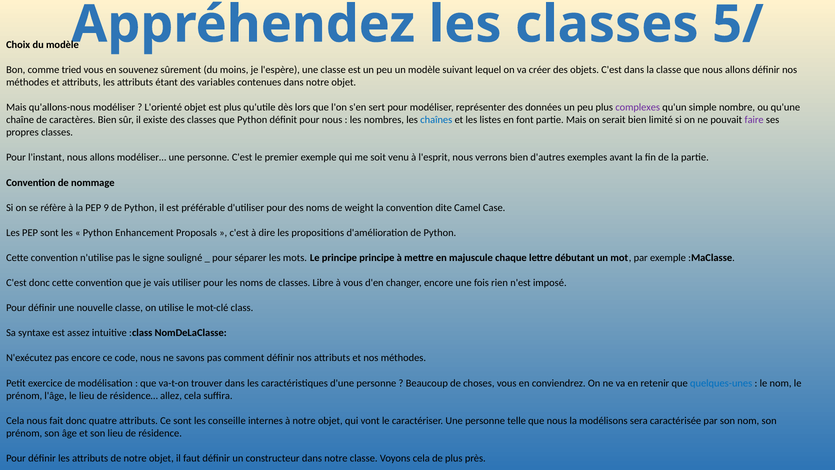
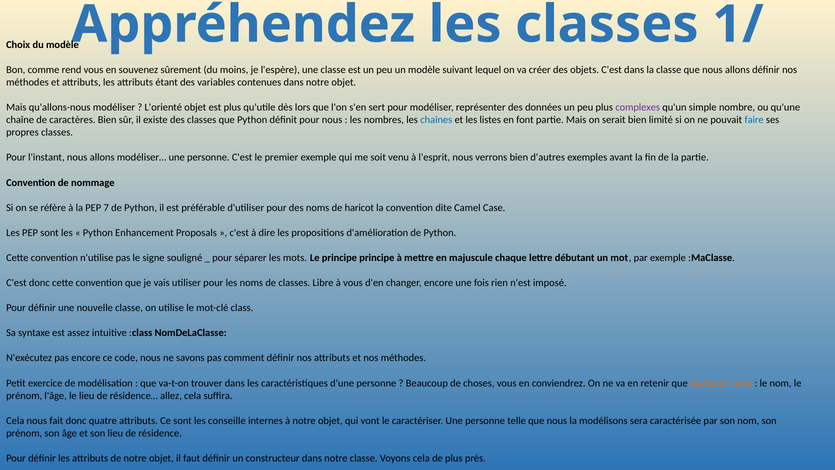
5/: 5/ -> 1/
tried: tried -> rend
faire colour: purple -> blue
9: 9 -> 7
weight: weight -> haricot
quelques-unes colour: blue -> orange
